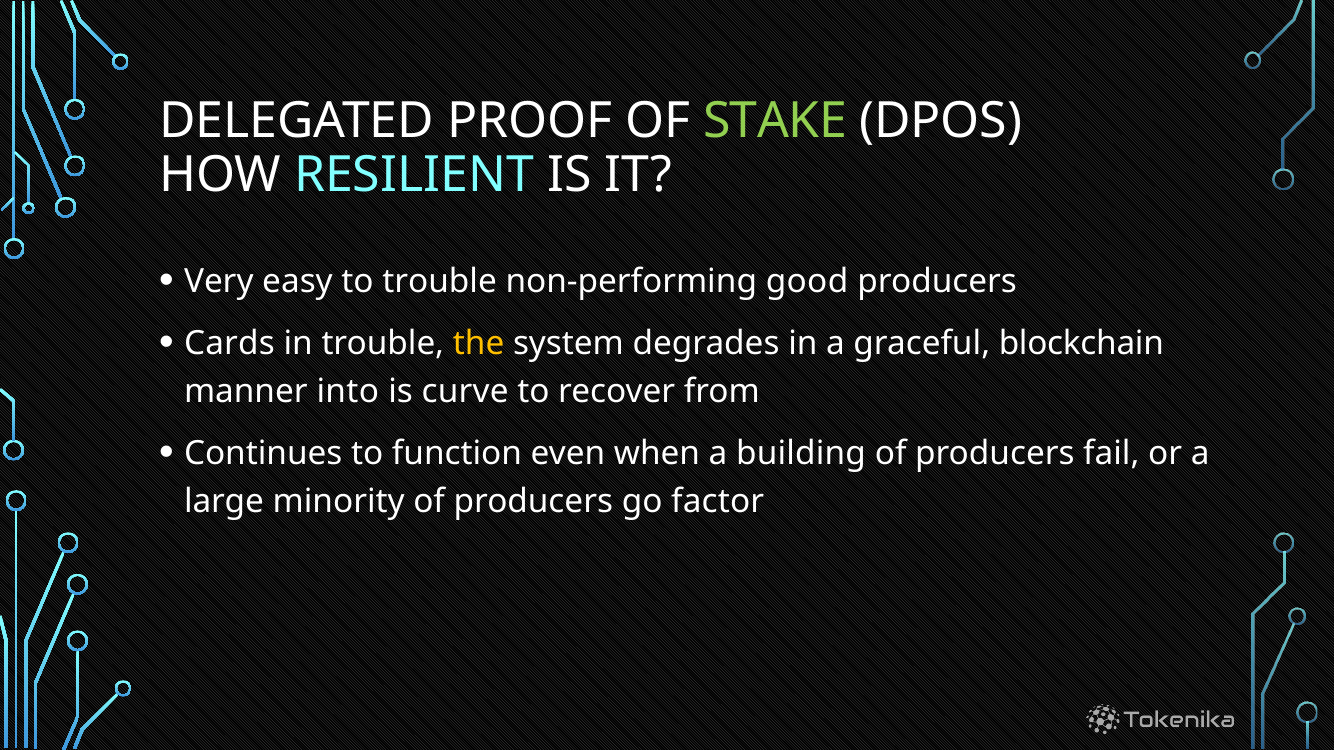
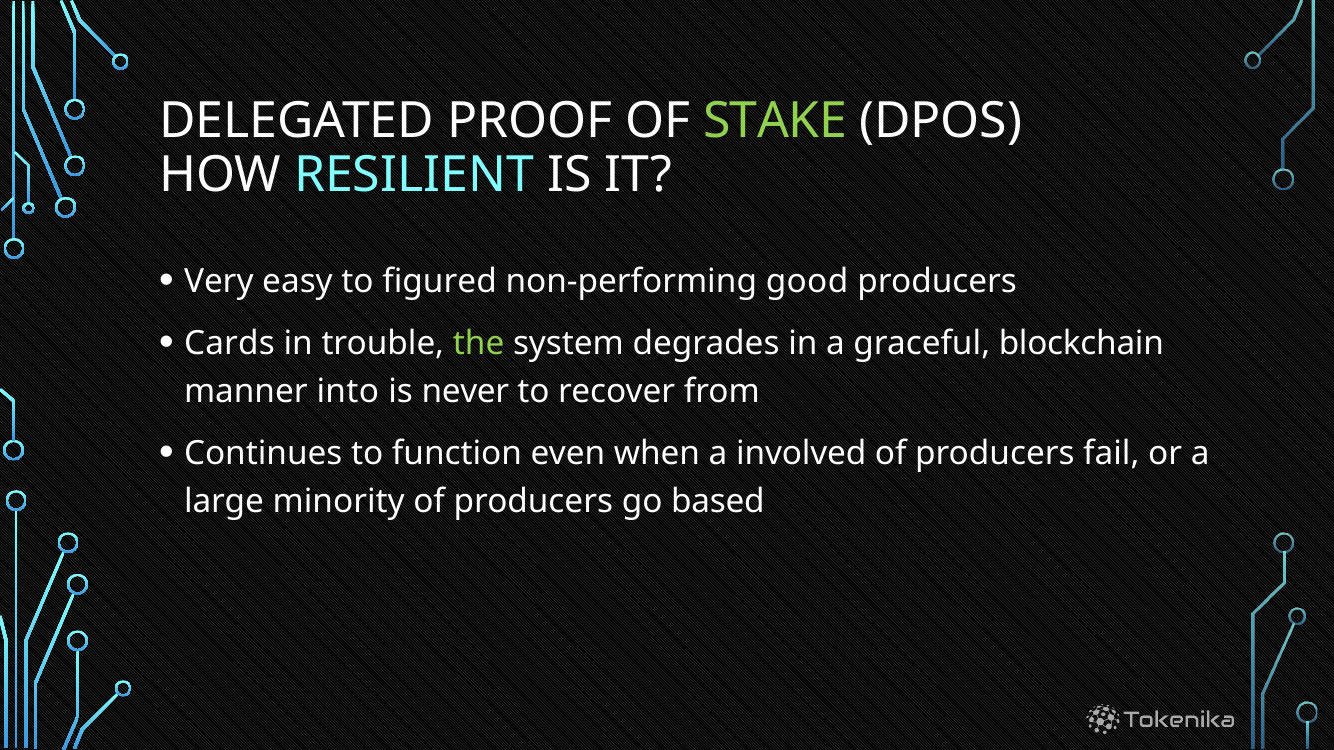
to trouble: trouble -> figured
the colour: yellow -> light green
curve: curve -> never
building: building -> involved
factor: factor -> based
